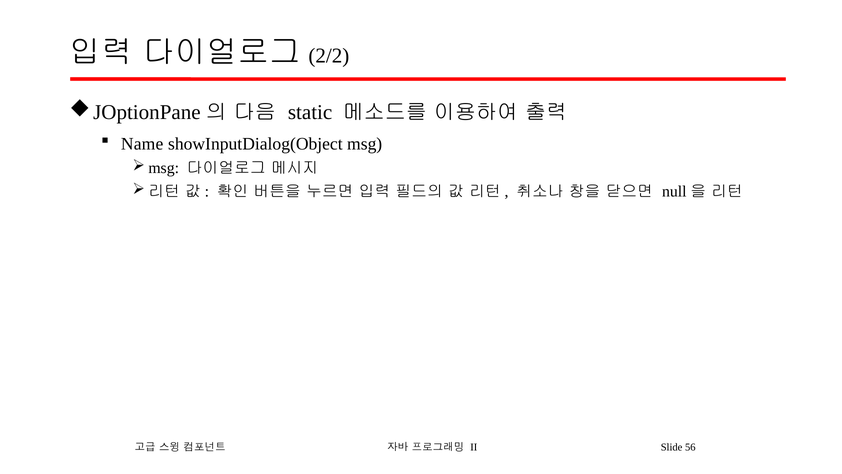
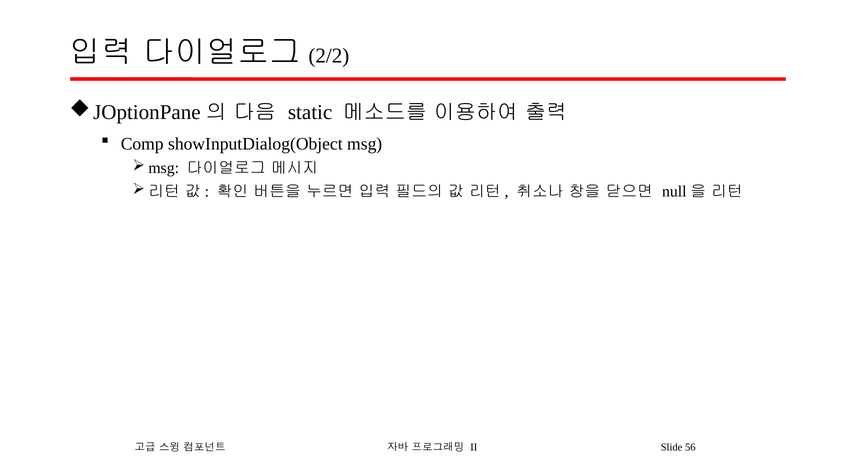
Name: Name -> Comp
